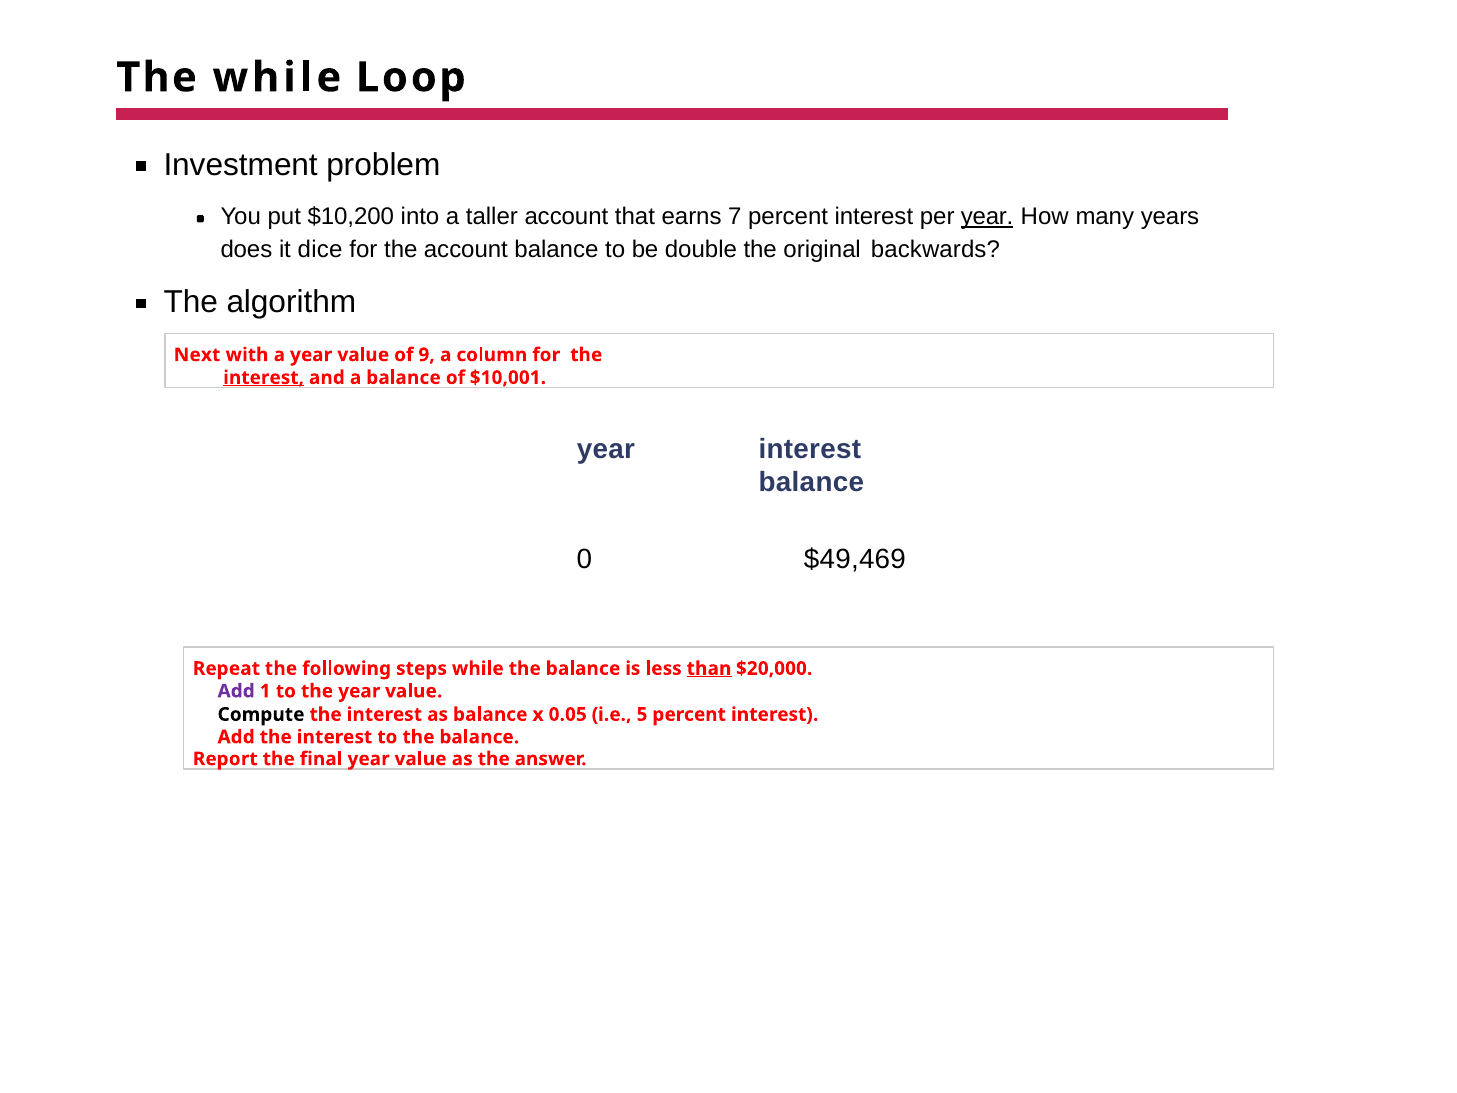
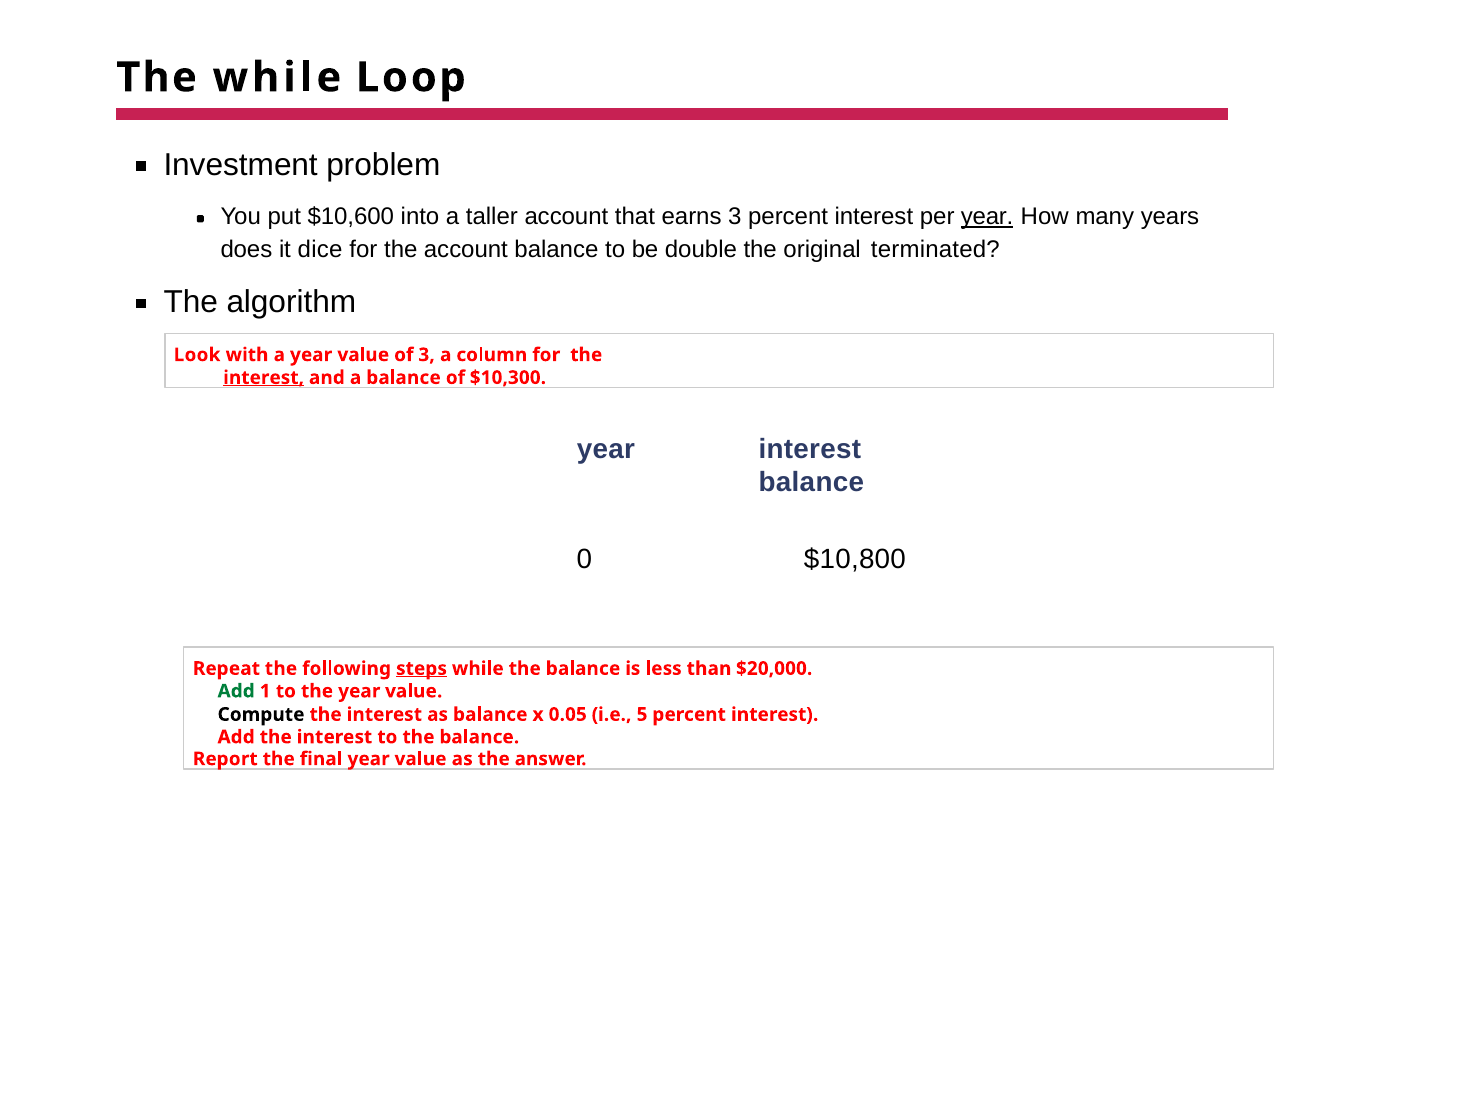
$10,200: $10,200 -> $10,600
earns 7: 7 -> 3
backwards: backwards -> terminated
Next: Next -> Look
of 9: 9 -> 3
$10,001: $10,001 -> $10,300
$49,469: $49,469 -> $10,800
steps underline: none -> present
than underline: present -> none
Add at (236, 691) colour: purple -> green
